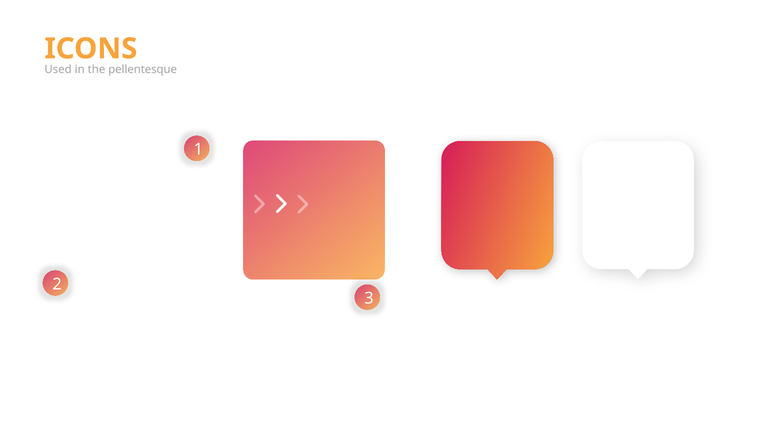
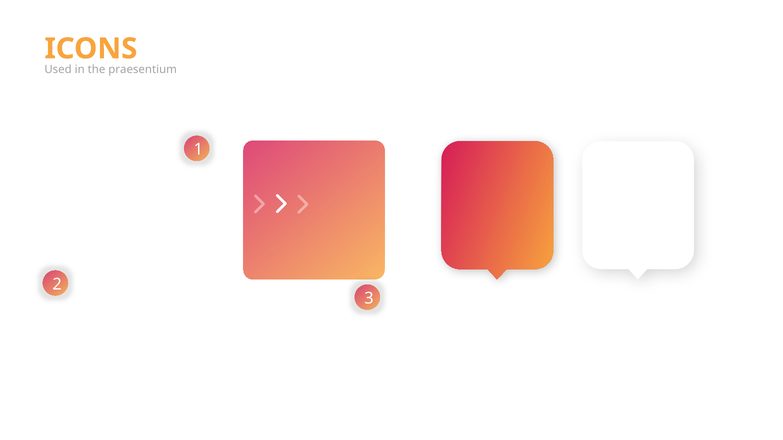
pellentesque: pellentesque -> praesentium
